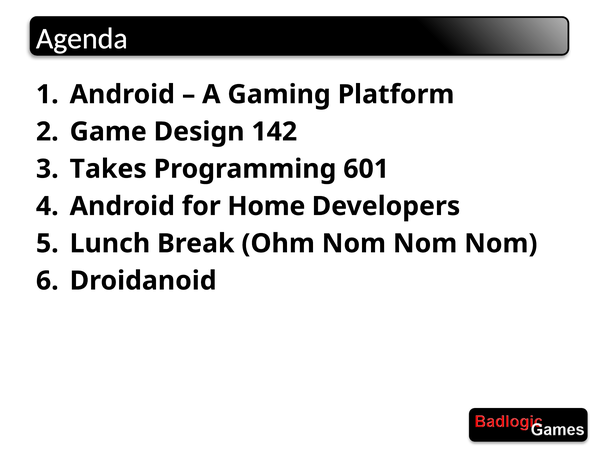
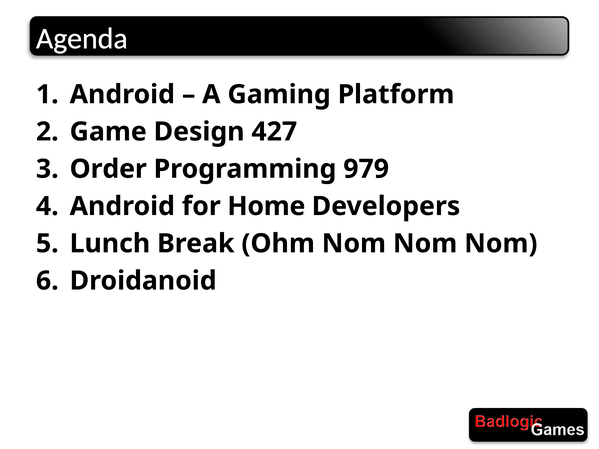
142: 142 -> 427
Takes: Takes -> Order
601: 601 -> 979
